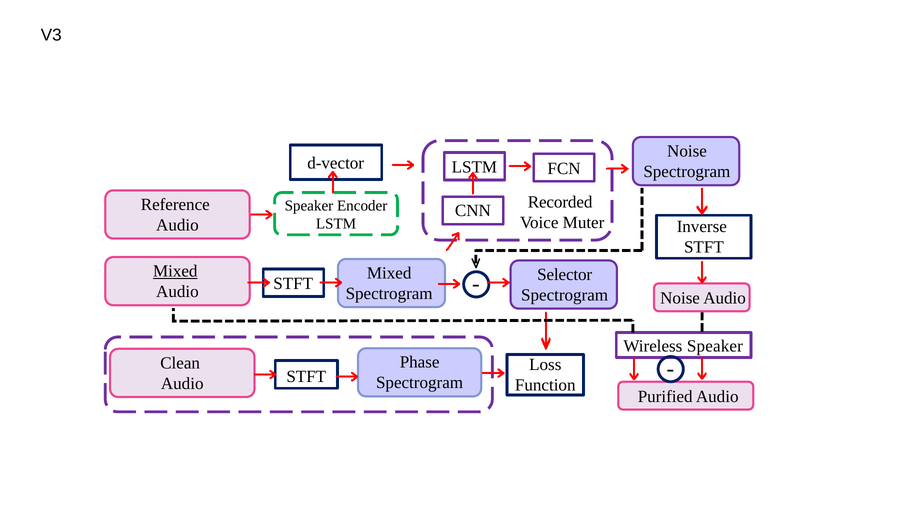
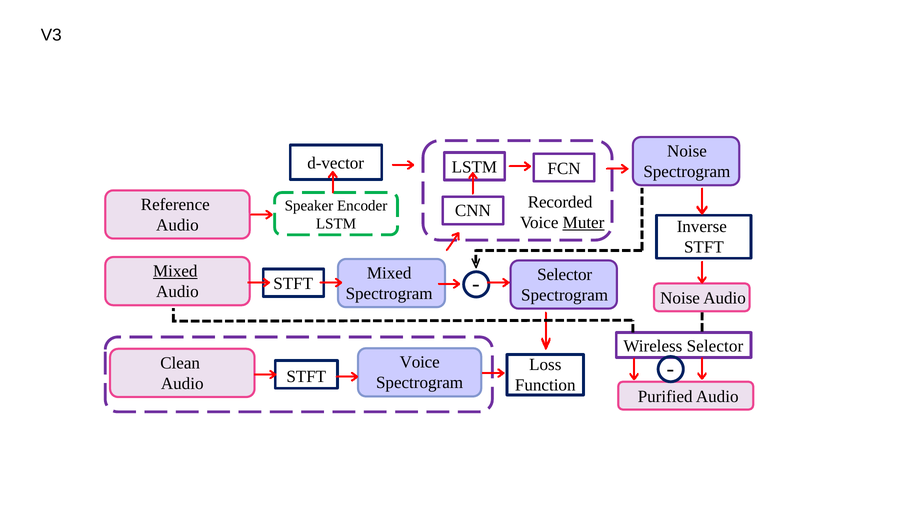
Muter underline: none -> present
Wireless Speaker: Speaker -> Selector
Phase at (420, 362): Phase -> Voice
